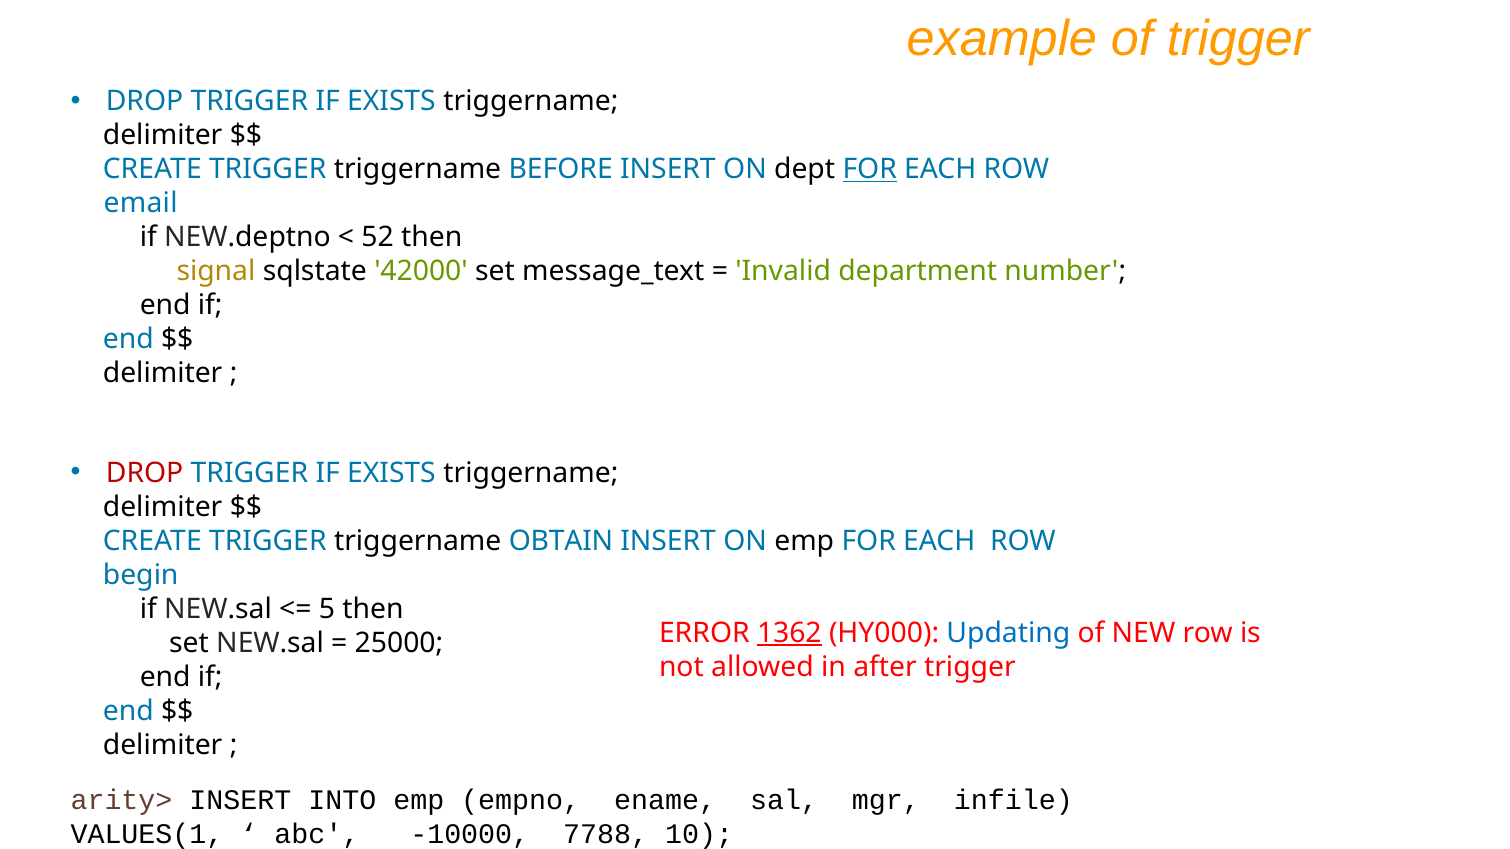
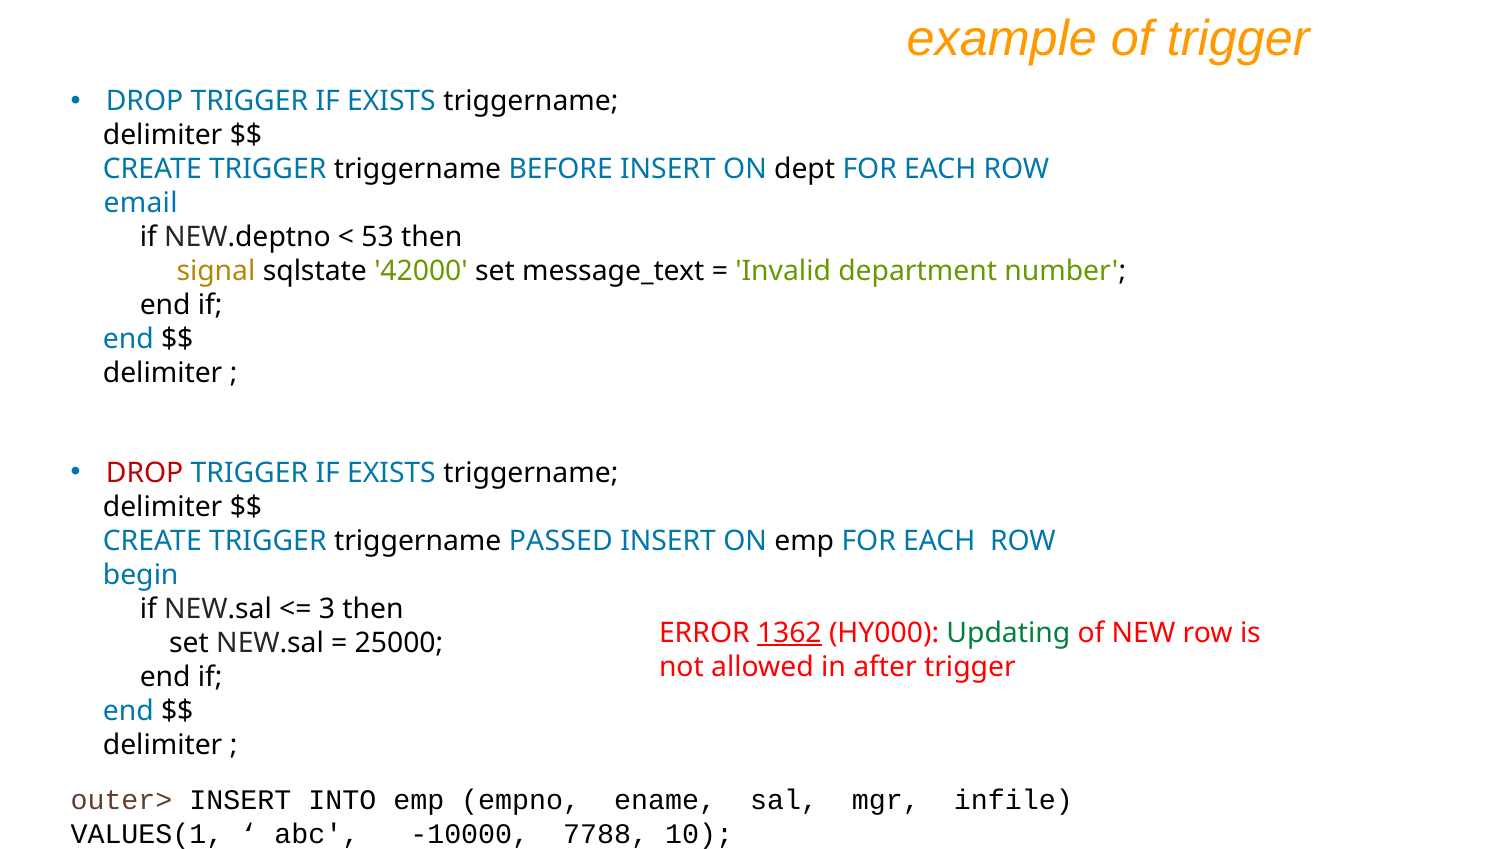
FOR at (870, 169) underline: present -> none
52: 52 -> 53
OBTAIN: OBTAIN -> PASSED
5: 5 -> 3
Updating colour: blue -> green
arity>: arity> -> outer>
